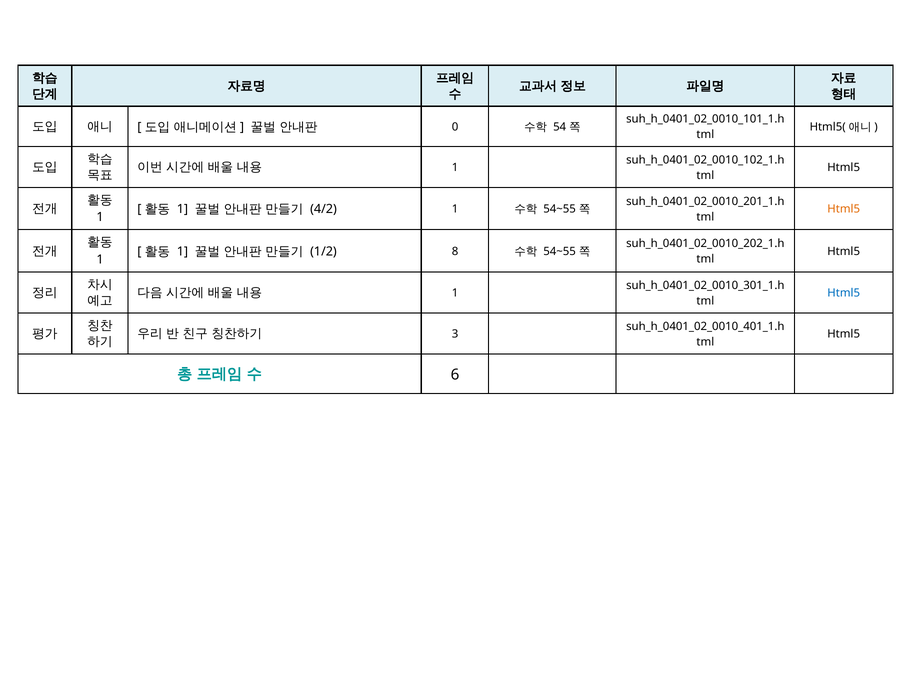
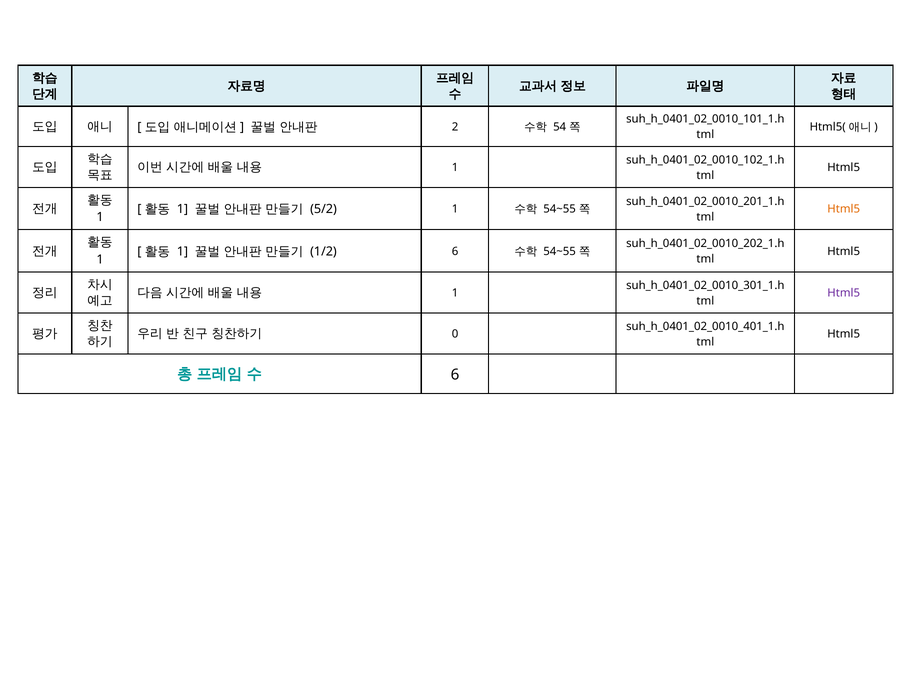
0: 0 -> 2
4/2: 4/2 -> 5/2
1/2 8: 8 -> 6
Html5 at (844, 293) colour: blue -> purple
3: 3 -> 0
